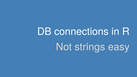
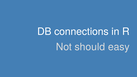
strings: strings -> should
